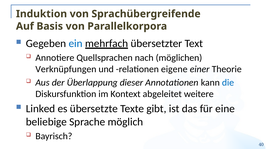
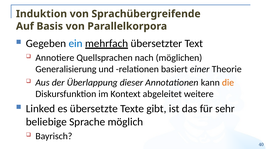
Verknüpfungen: Verknüpfungen -> Generalisierung
eigene: eigene -> basiert
die colour: blue -> orange
eine: eine -> sehr
